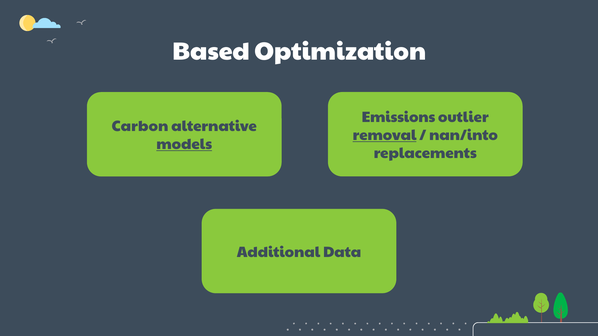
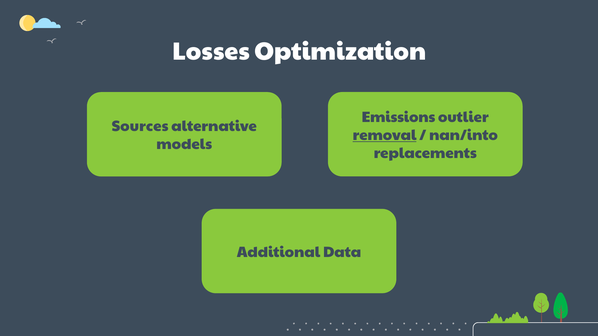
Based: Based -> Losses
Carbon: Carbon -> Sources
models underline: present -> none
